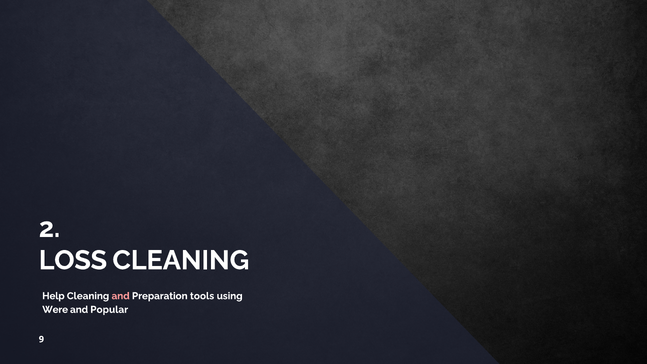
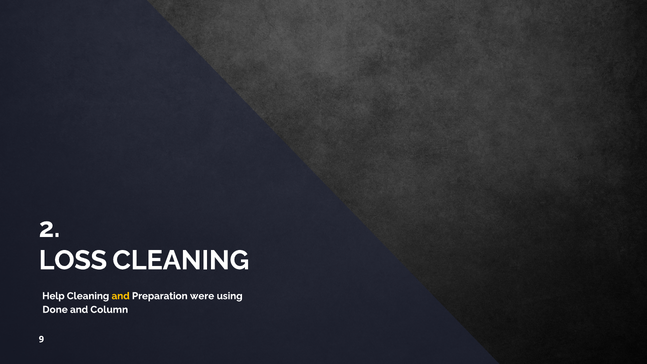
and at (121, 296) colour: pink -> yellow
tools: tools -> were
Were: Were -> Done
Popular: Popular -> Column
